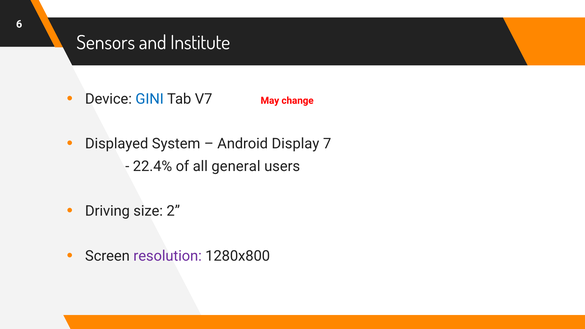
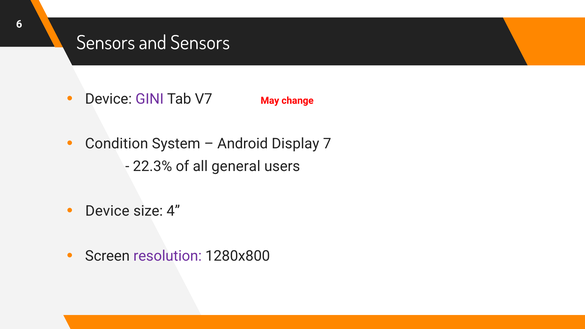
and Institute: Institute -> Sensors
GINI colour: blue -> purple
Displayed: Displayed -> Condition
22.4%: 22.4% -> 22.3%
Driving at (107, 211): Driving -> Device
2: 2 -> 4
